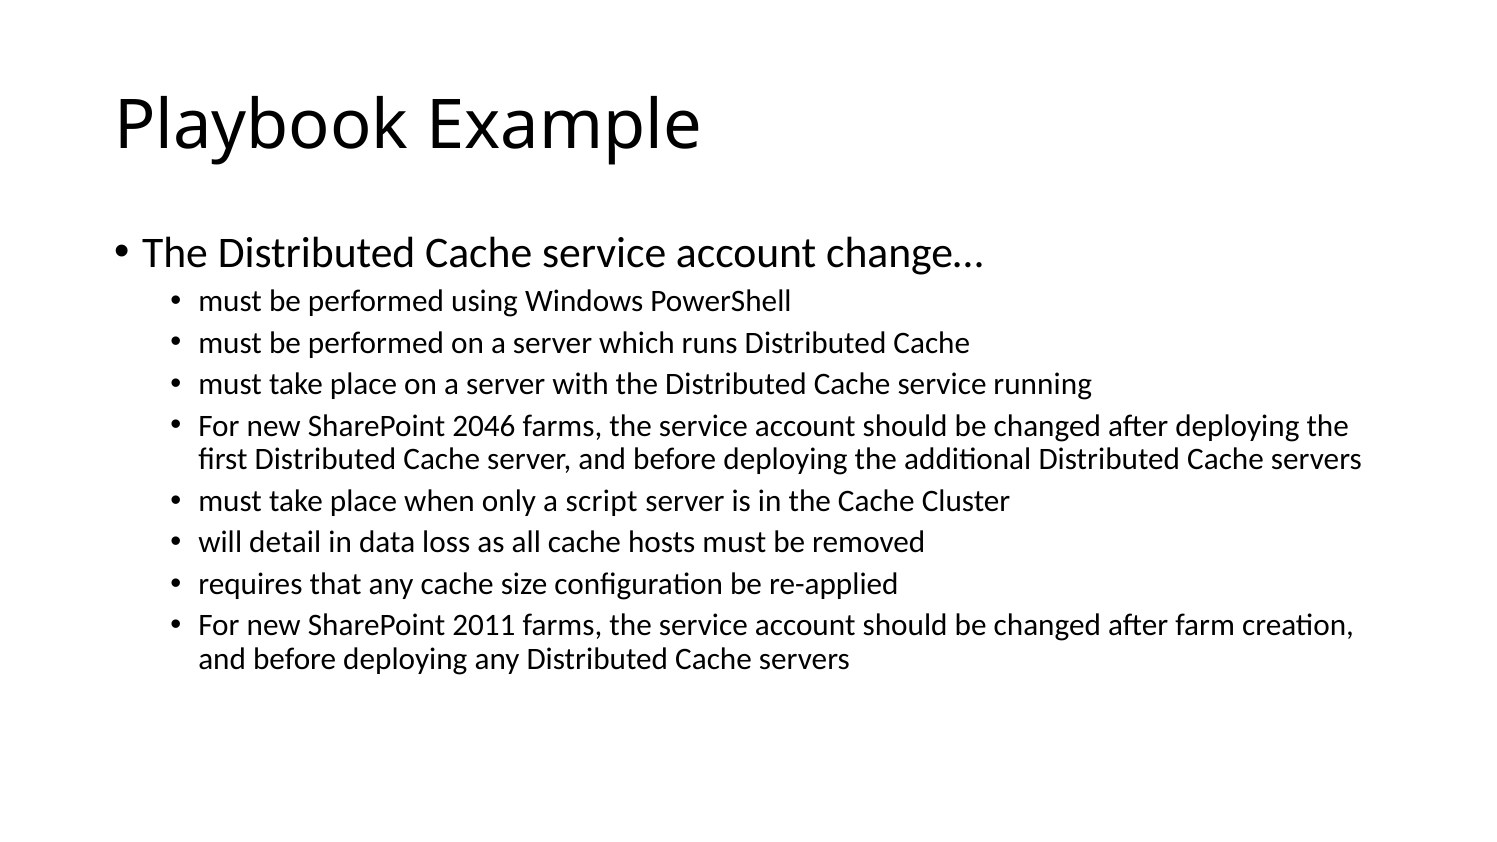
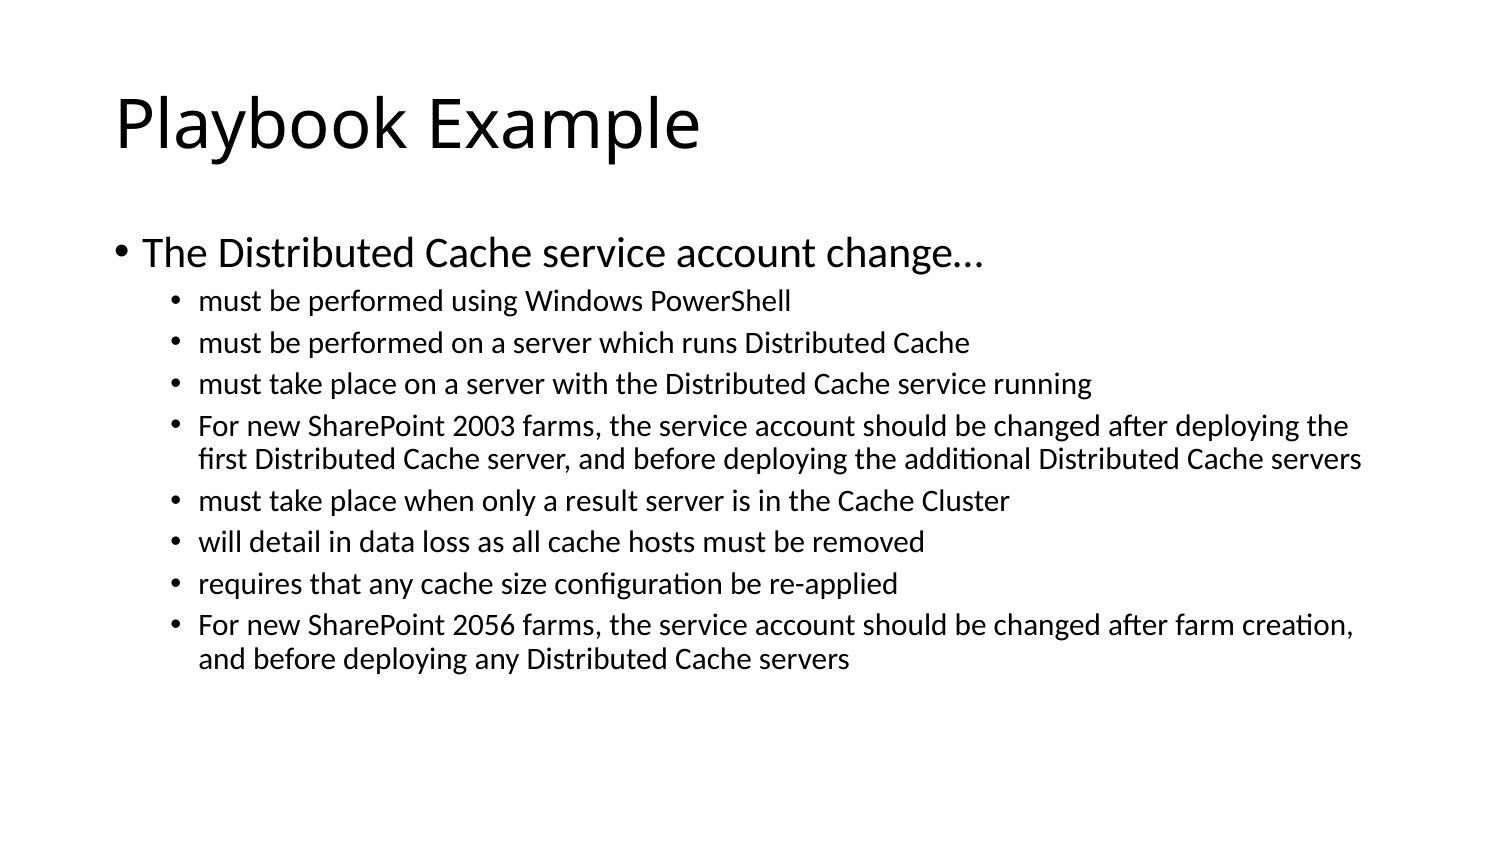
2046: 2046 -> 2003
script: script -> result
2011: 2011 -> 2056
